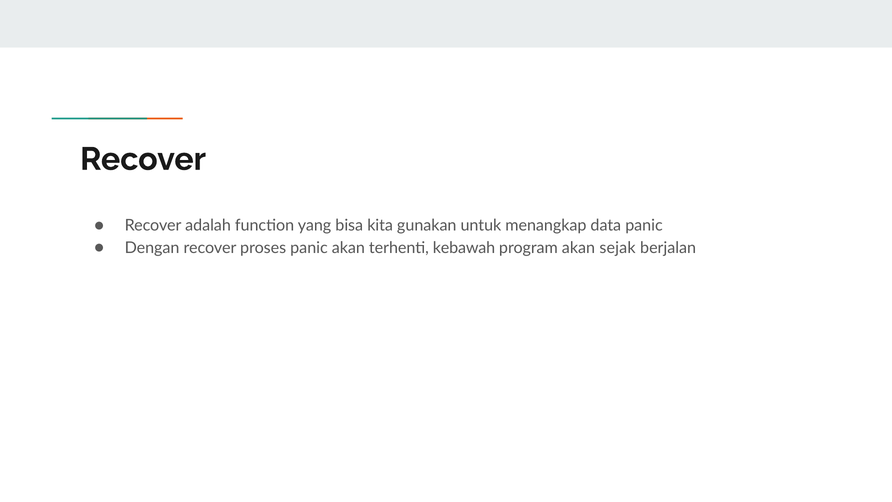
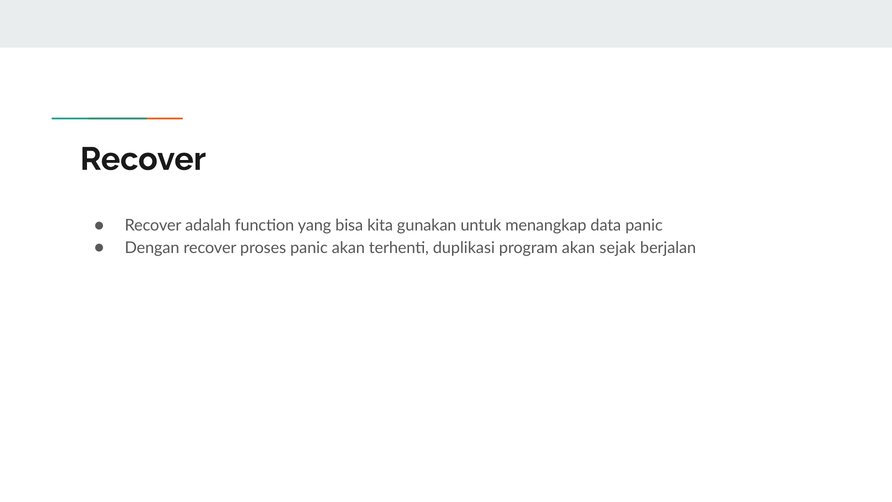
kebawah: kebawah -> duplikasi
